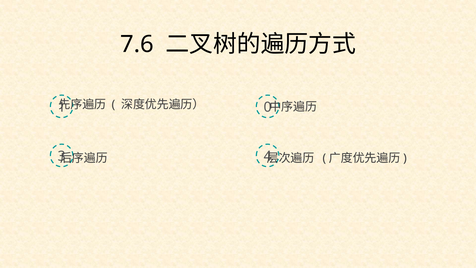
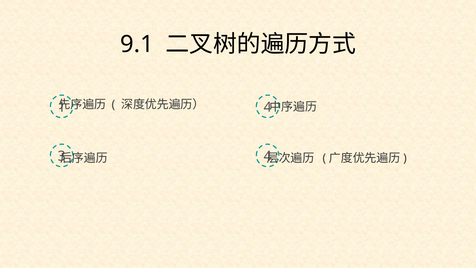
7.6: 7.6 -> 9.1
0 at (268, 107): 0 -> 4
